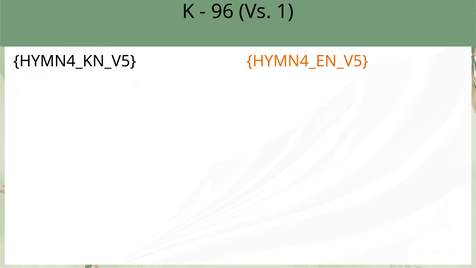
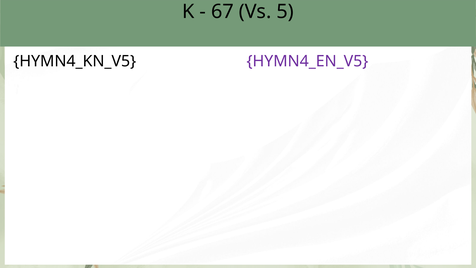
96: 96 -> 67
1: 1 -> 5
HYMN4_EN_V5 colour: orange -> purple
